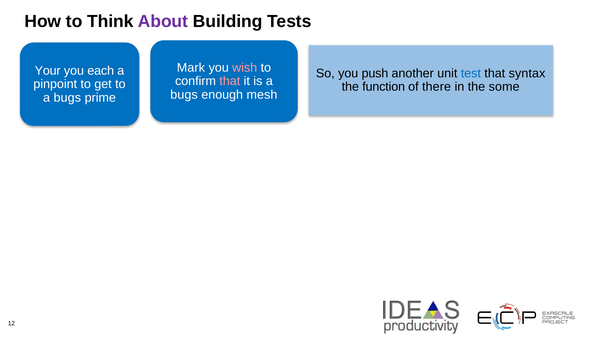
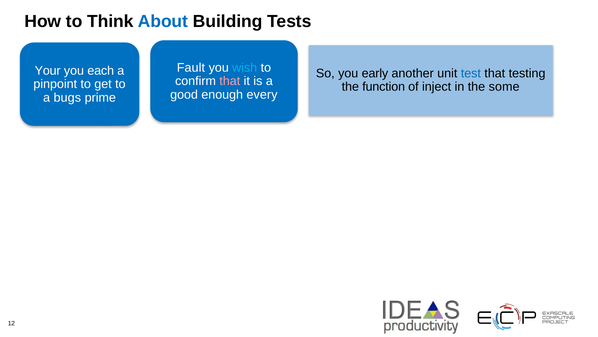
About colour: purple -> blue
Mark: Mark -> Fault
wish colour: pink -> light blue
push: push -> early
syntax: syntax -> testing
there: there -> inject
bugs at (184, 94): bugs -> good
mesh: mesh -> every
